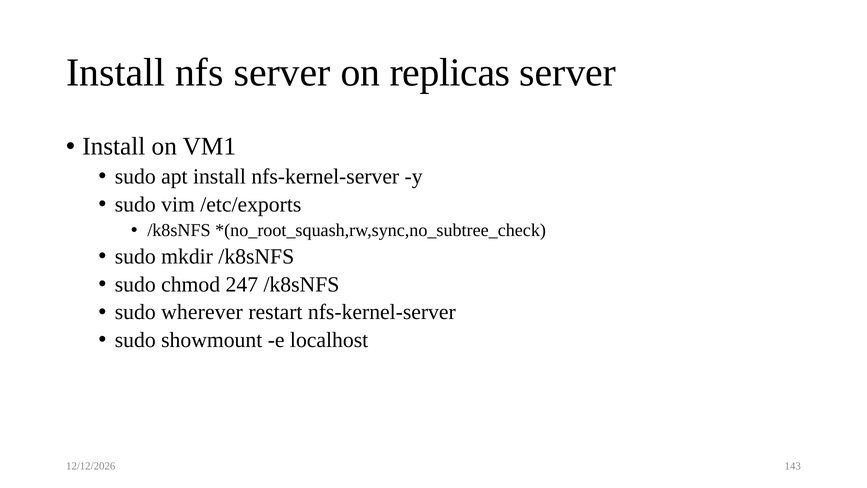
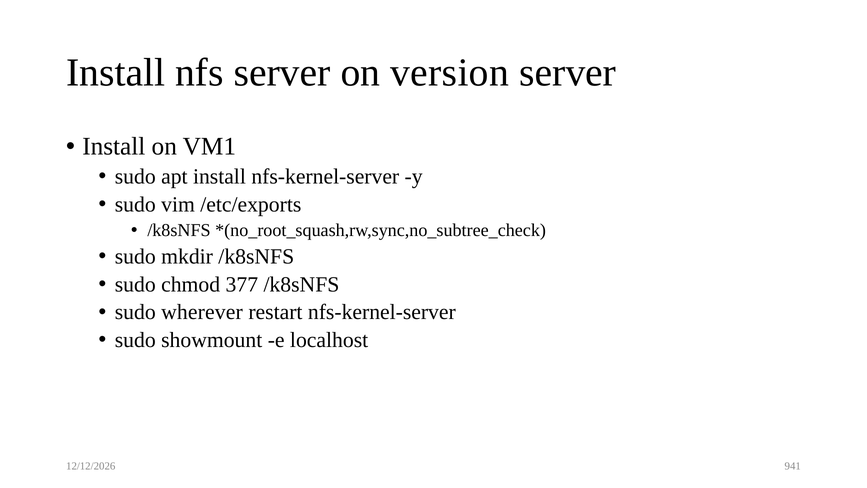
replicas: replicas -> version
247: 247 -> 377
143: 143 -> 941
